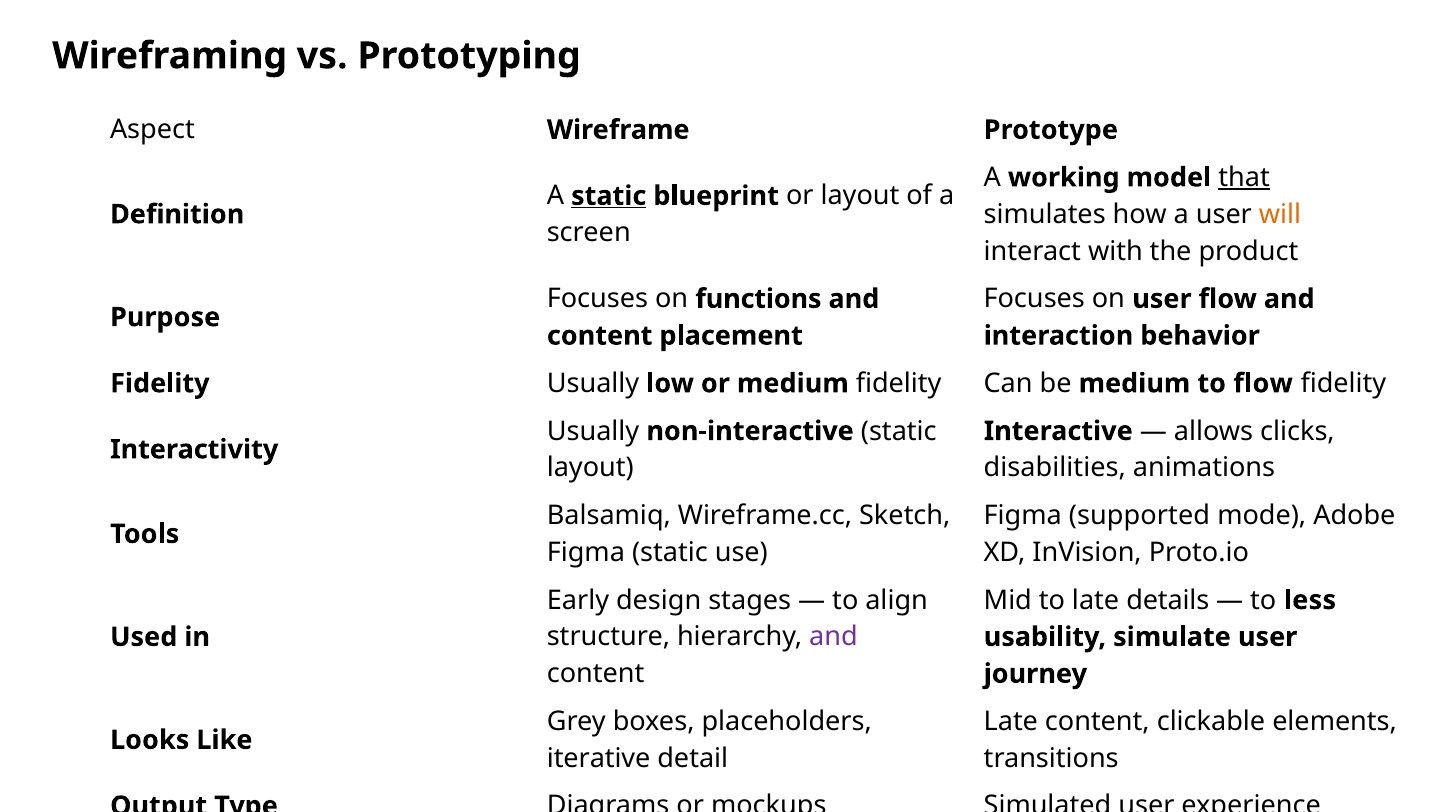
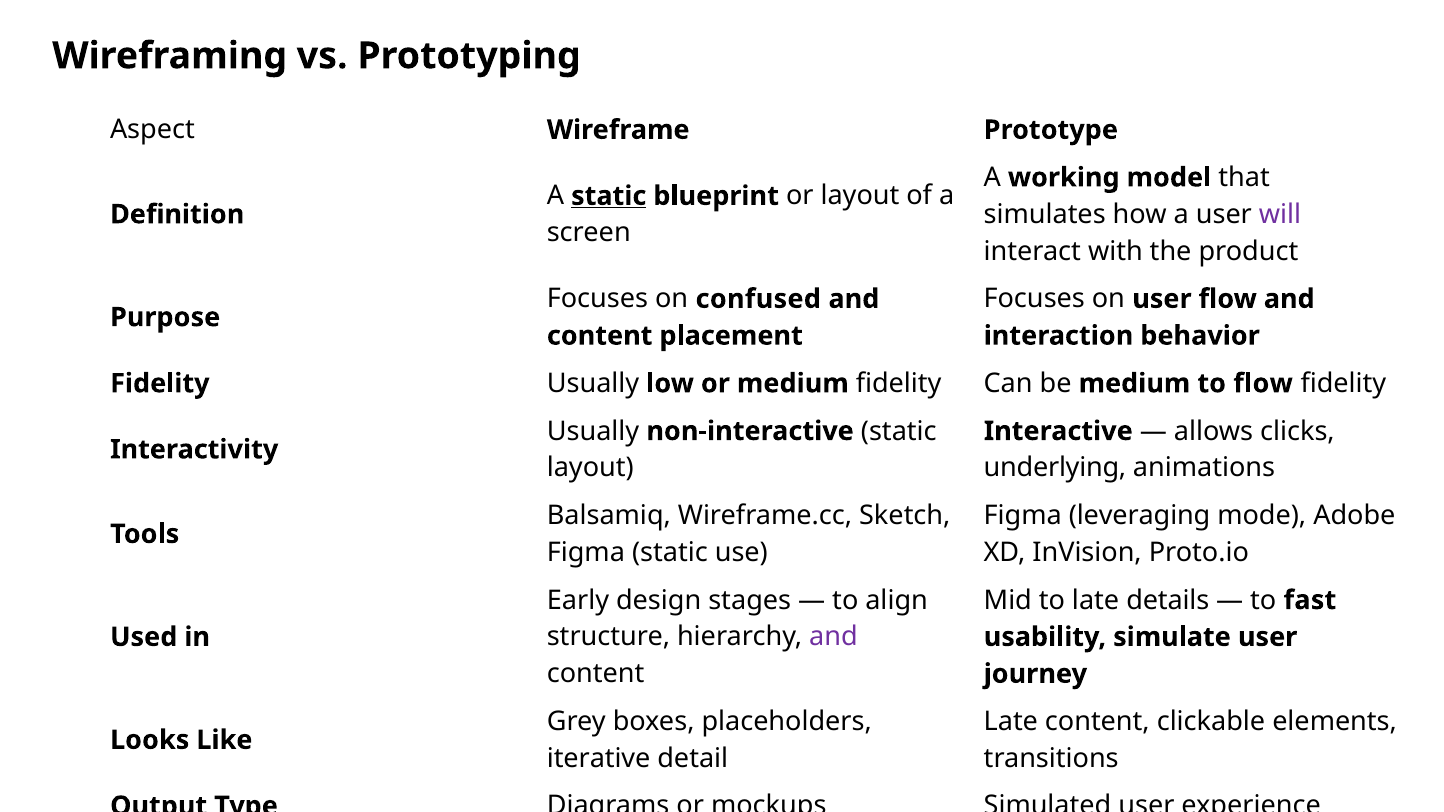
that underline: present -> none
will colour: orange -> purple
functions: functions -> confused
disabilities: disabilities -> underlying
supported: supported -> leveraging
less: less -> fast
